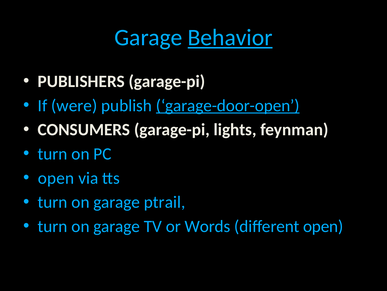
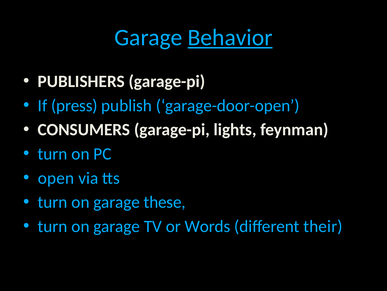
were: were -> press
garage-door-open underline: present -> none
ptrail: ptrail -> these
different open: open -> their
